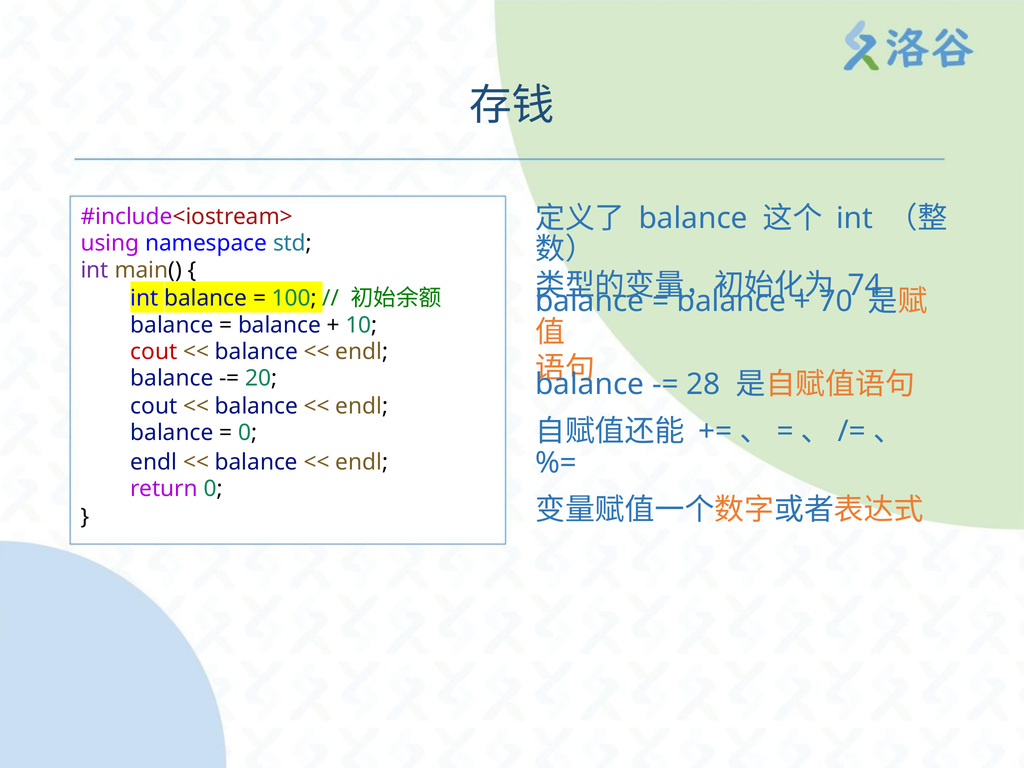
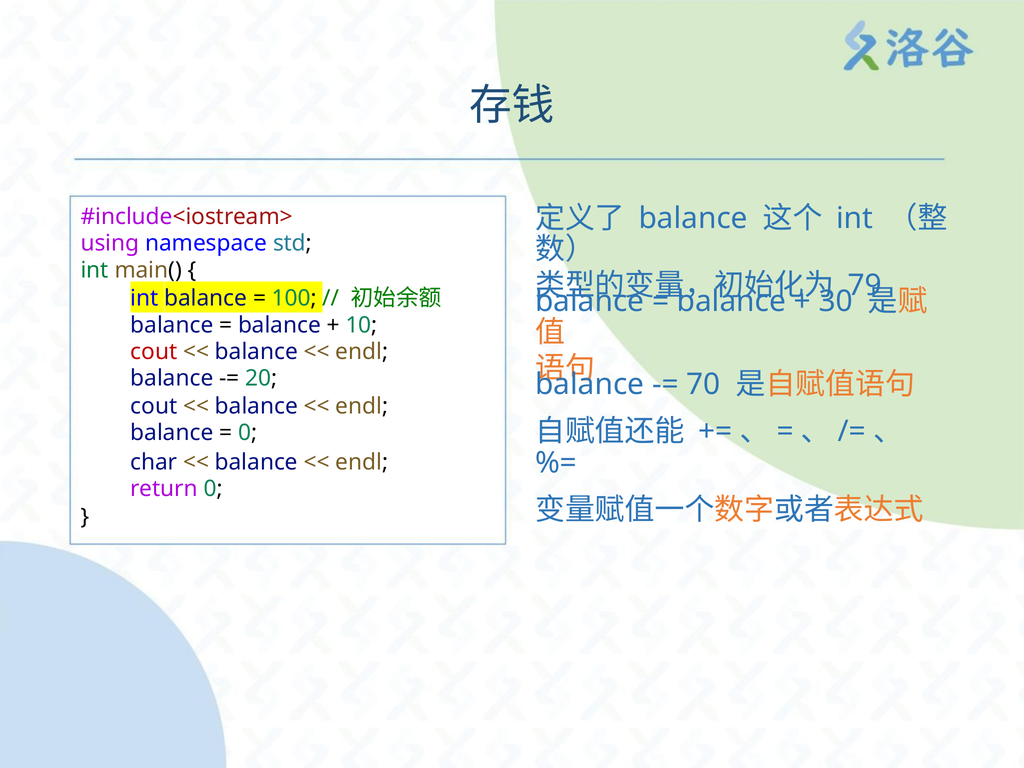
int at (95, 270) colour: purple -> green
74: 74 -> 79
70: 70 -> 30
28: 28 -> 70
endl at (154, 462): endl -> char
